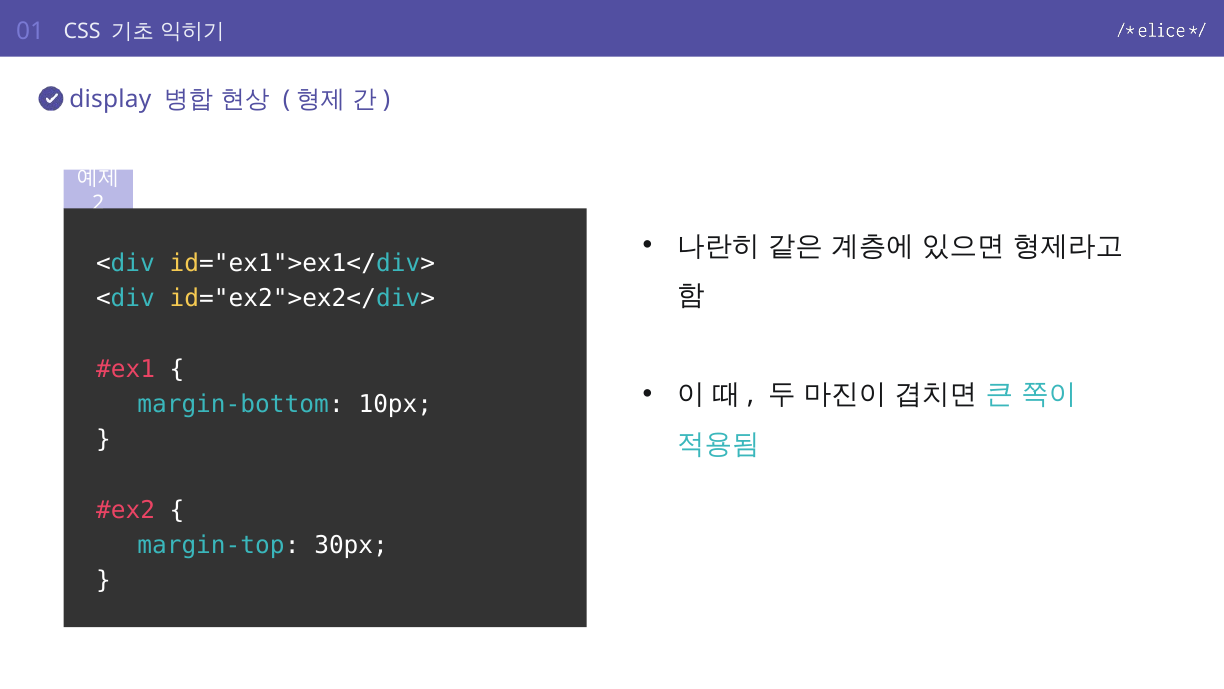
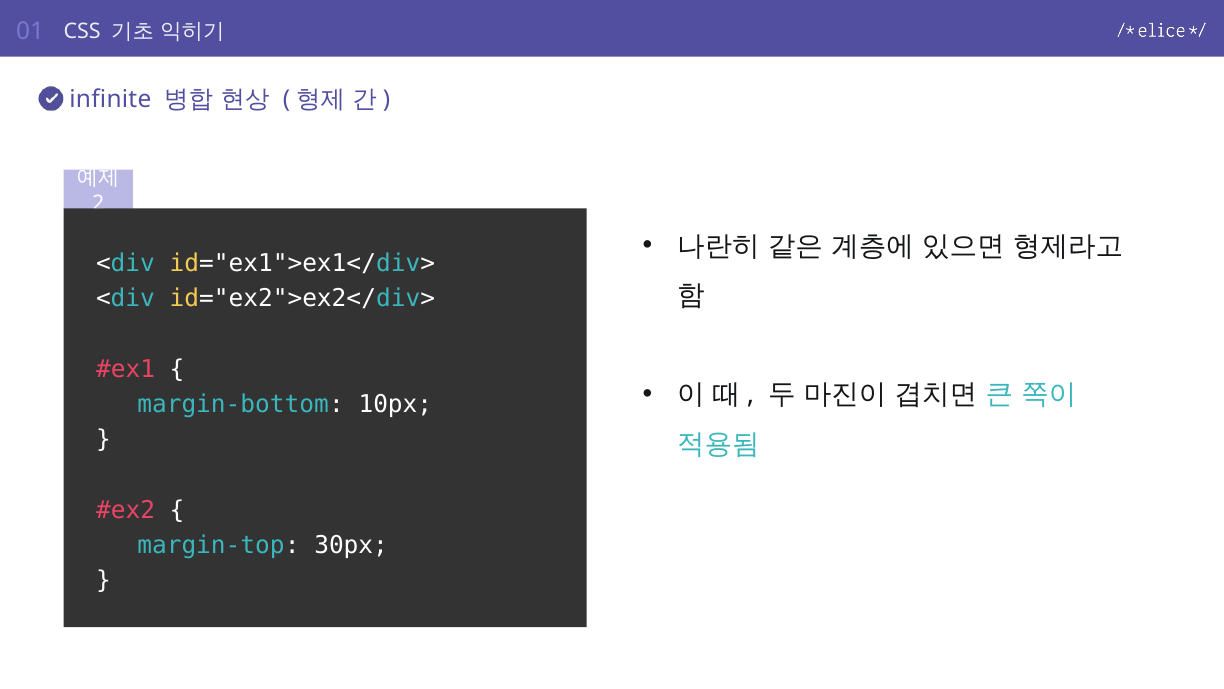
display: display -> infinite
